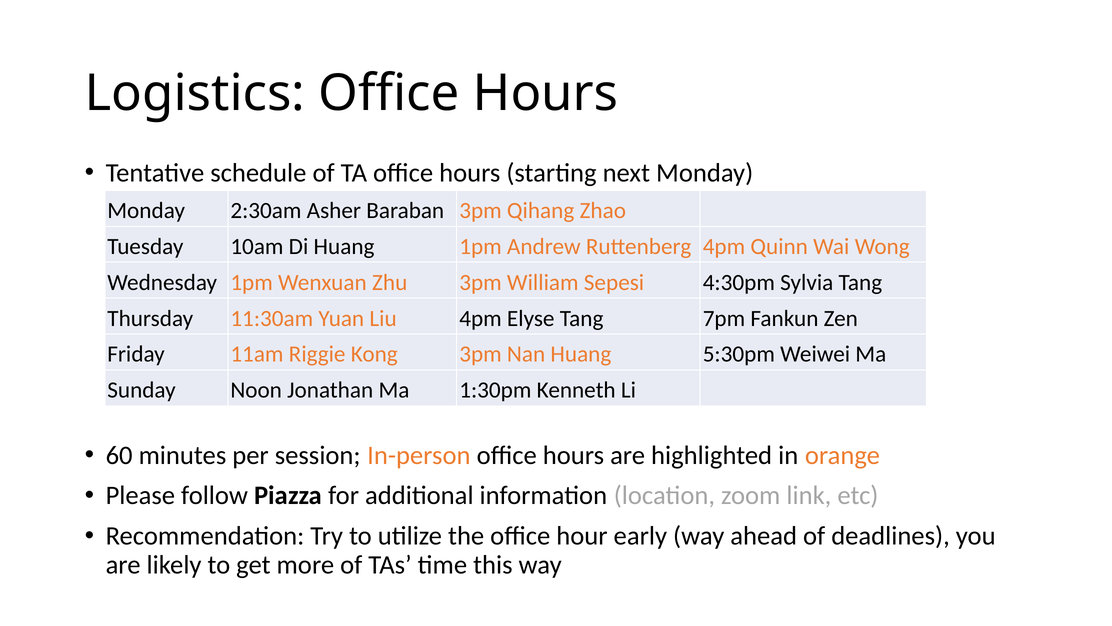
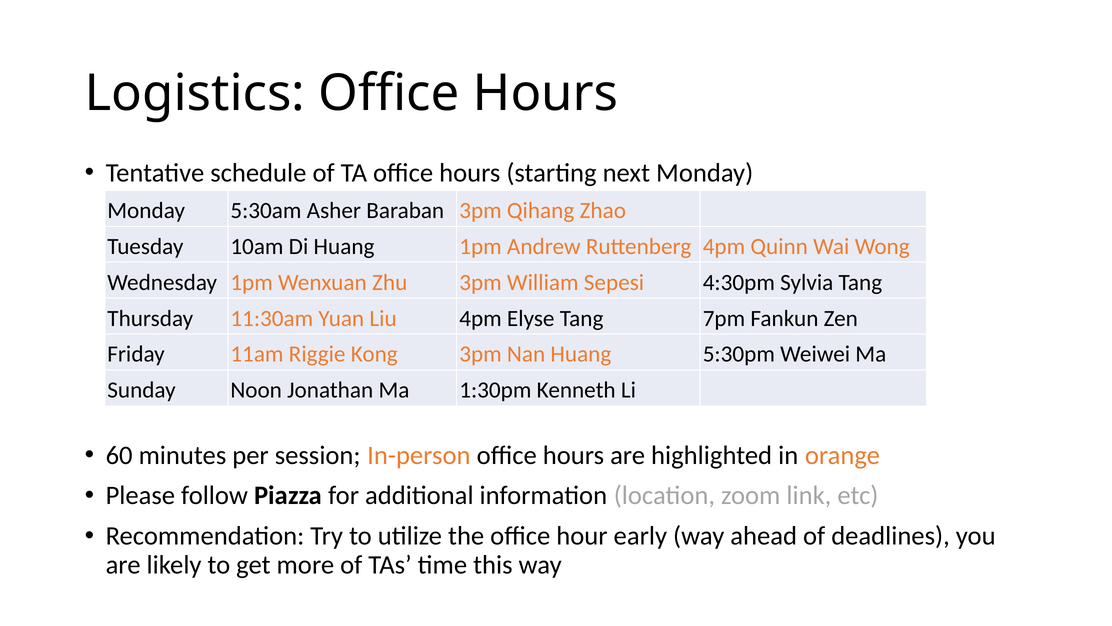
2:30am: 2:30am -> 5:30am
